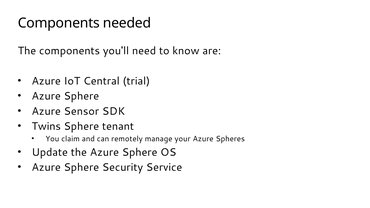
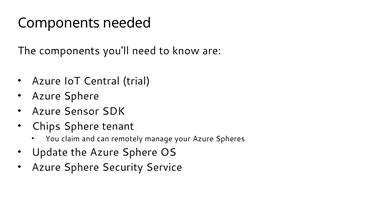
Twins: Twins -> Chips
